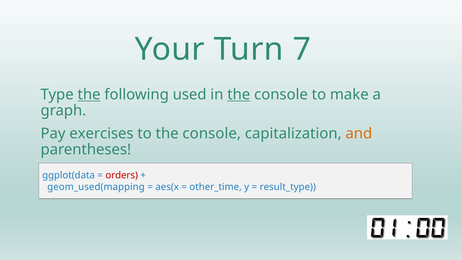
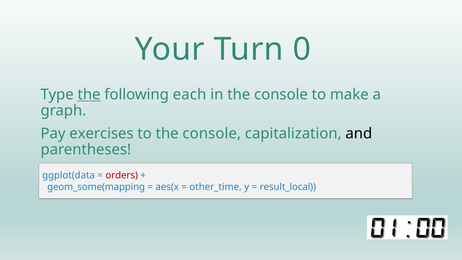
7: 7 -> 0
used: used -> each
the at (239, 95) underline: present -> none
and colour: orange -> black
geom_used(mapping: geom_used(mapping -> geom_some(mapping
result_type: result_type -> result_local
